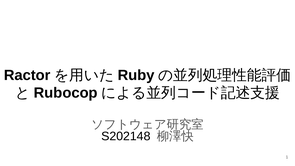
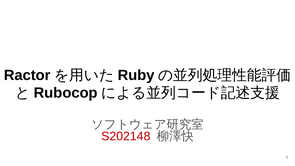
S202148 colour: black -> red
